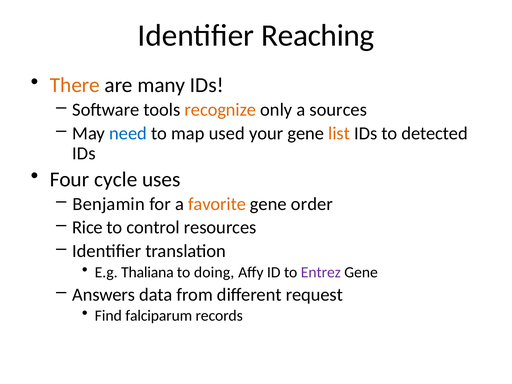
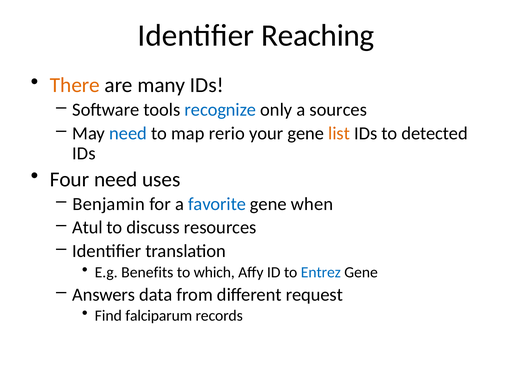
recognize colour: orange -> blue
used: used -> rerio
Four cycle: cycle -> need
favorite colour: orange -> blue
order: order -> when
Rice: Rice -> Atul
control: control -> discuss
Thaliana: Thaliana -> Benefits
doing: doing -> which
Entrez colour: purple -> blue
